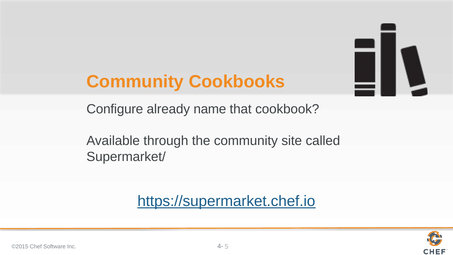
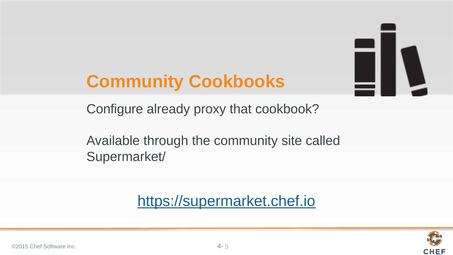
name: name -> proxy
